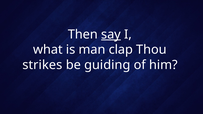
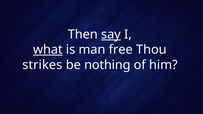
what underline: none -> present
clap: clap -> free
guiding: guiding -> nothing
